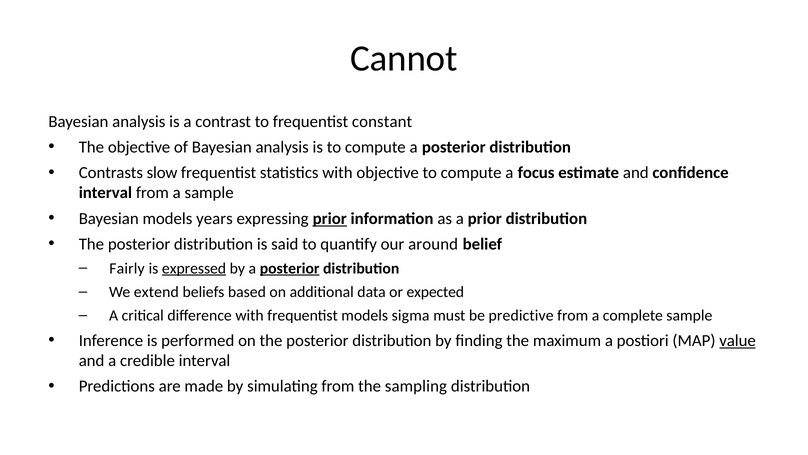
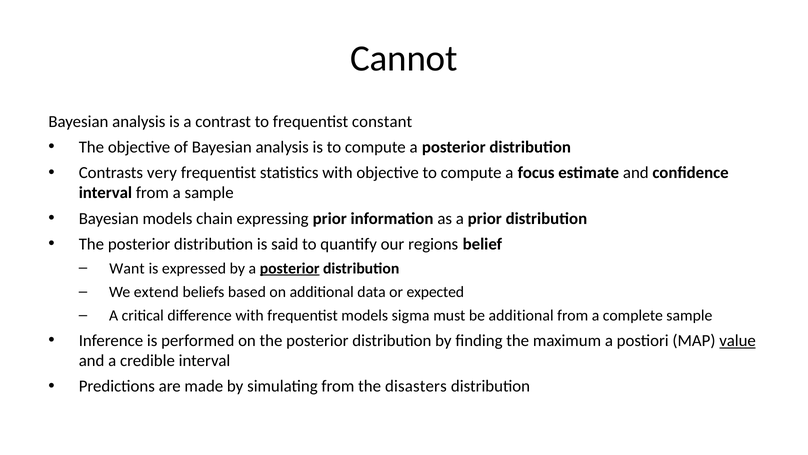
slow: slow -> very
years: years -> chain
prior at (330, 218) underline: present -> none
around: around -> regions
Fairly: Fairly -> Want
expressed underline: present -> none
be predictive: predictive -> additional
sampling: sampling -> disasters
